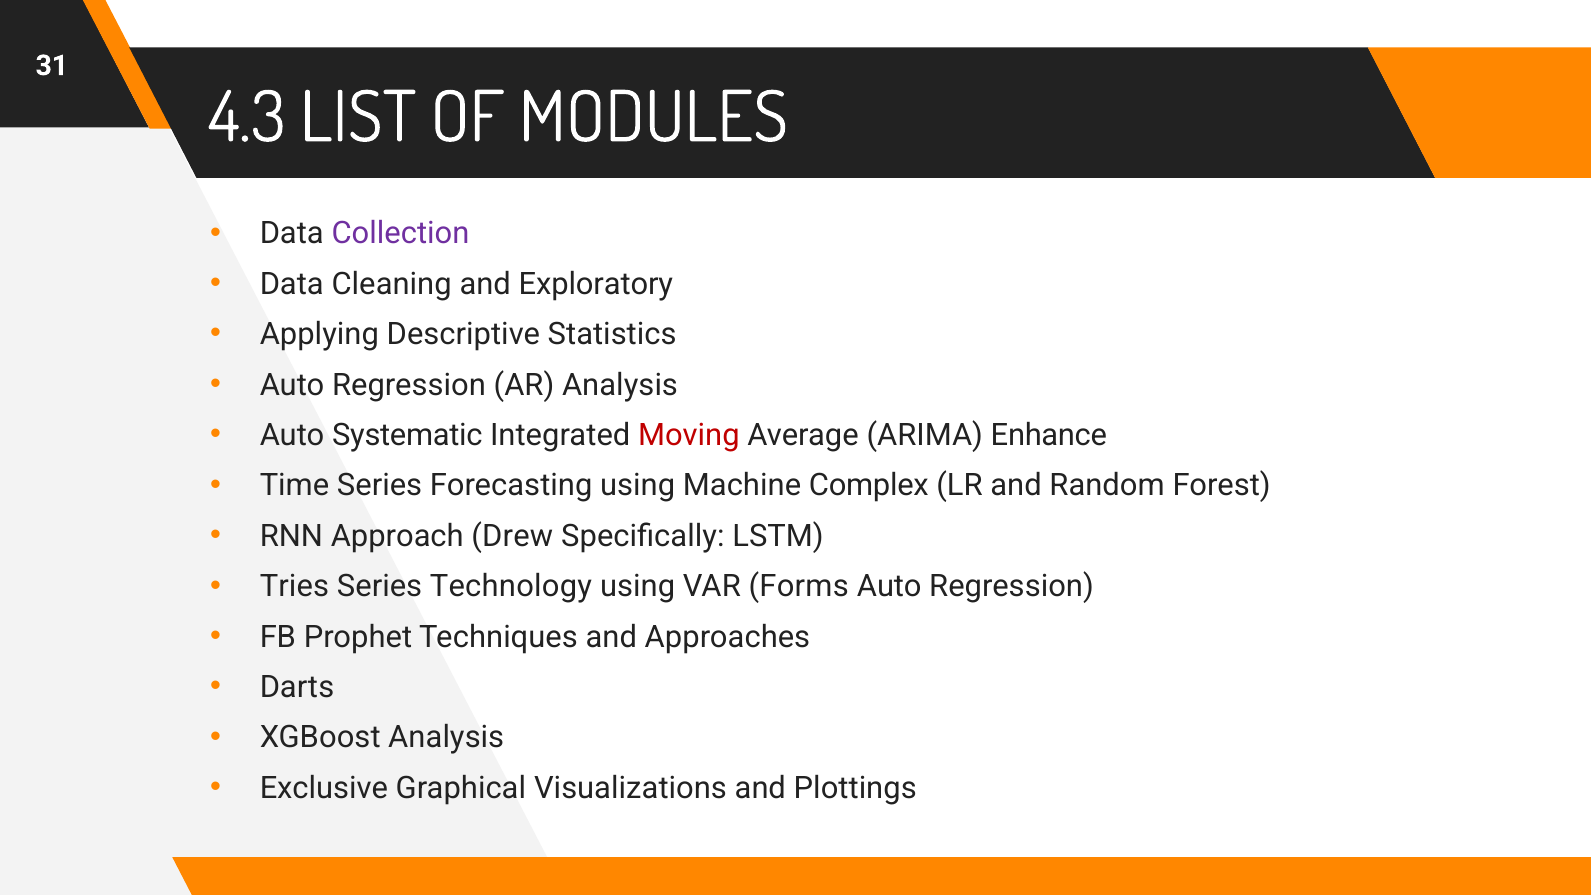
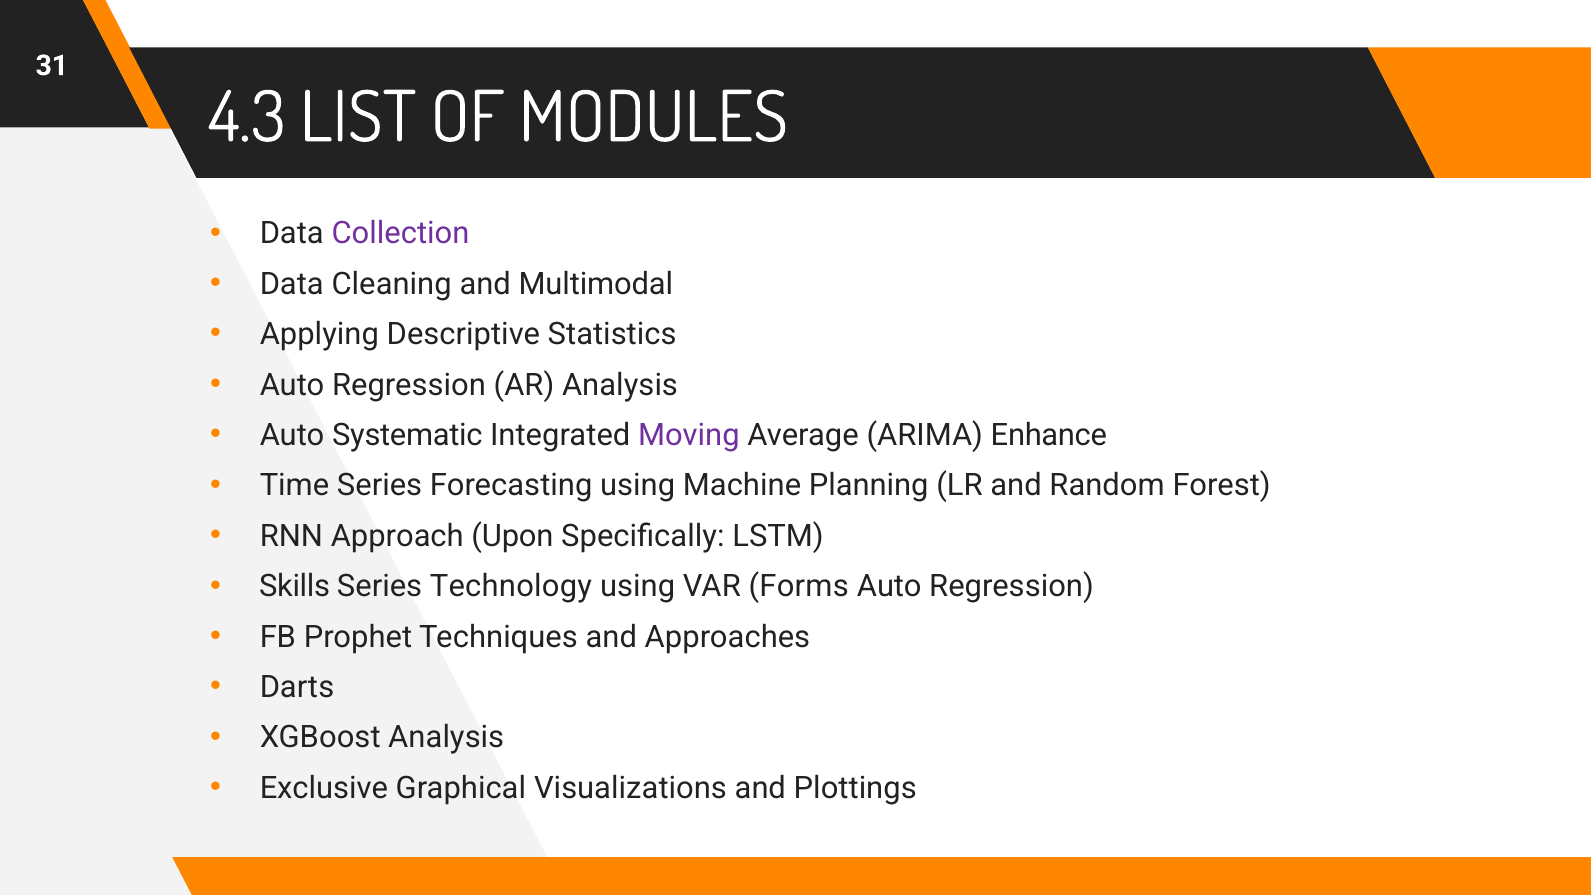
Exploratory: Exploratory -> Multimodal
Moving colour: red -> purple
Complex: Complex -> Planning
Drew: Drew -> Upon
Tries: Tries -> Skills
